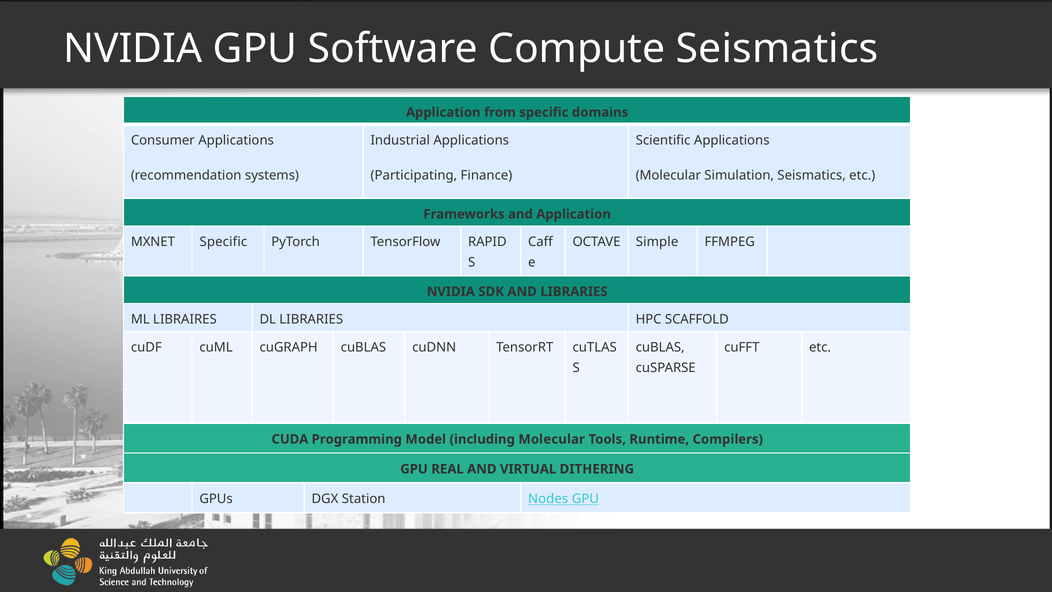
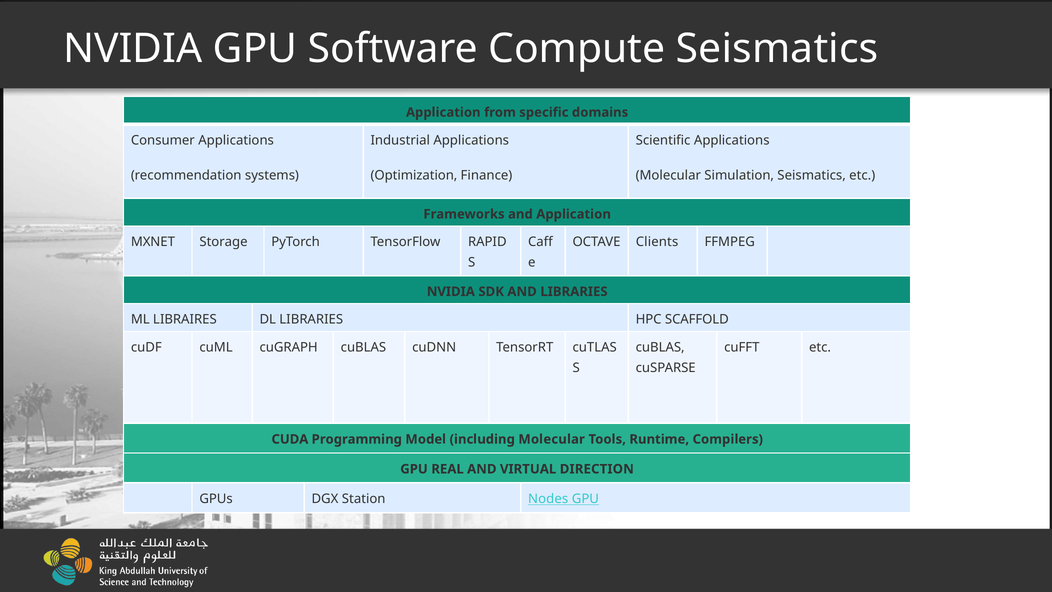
Participating: Participating -> Optimization
MXNET Specific: Specific -> Storage
Simple: Simple -> Clients
DITHERING: DITHERING -> DIRECTION
